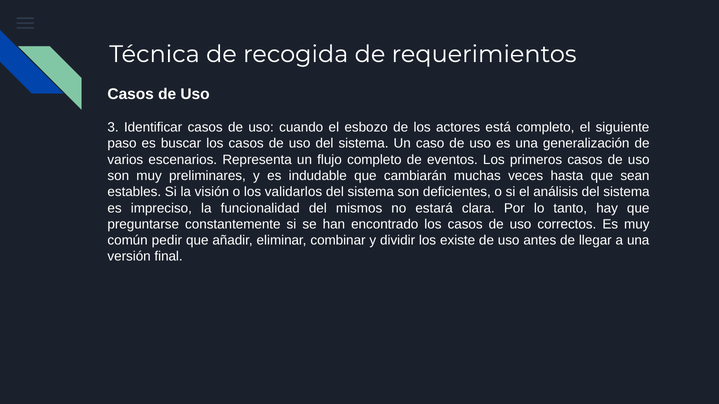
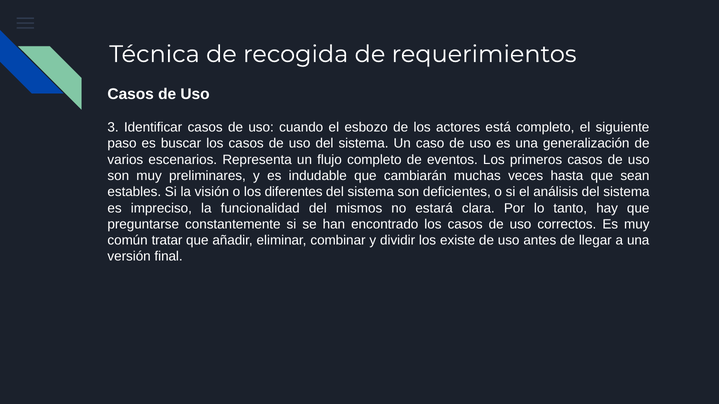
validarlos: validarlos -> diferentes
pedir: pedir -> tratar
